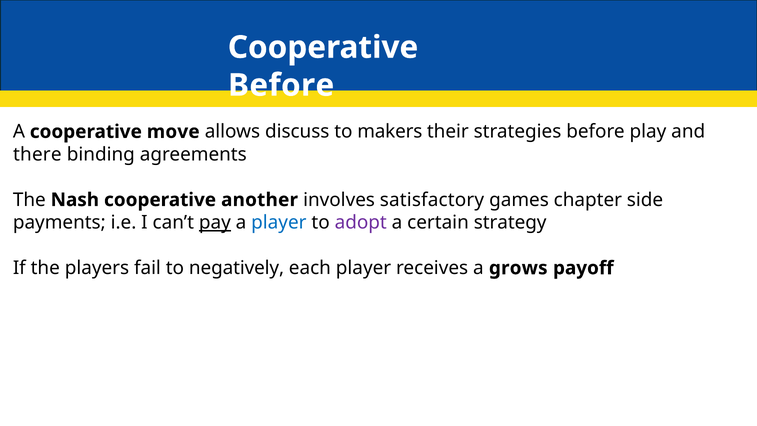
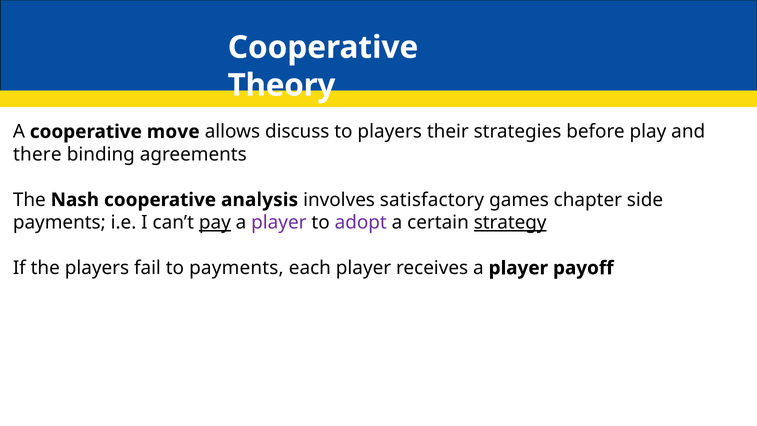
Before at (281, 85): Before -> Theory
to makers: makers -> players
another: another -> analysis
player at (279, 222) colour: blue -> purple
strategy underline: none -> present
to negatively: negatively -> payments
receives a grows: grows -> player
